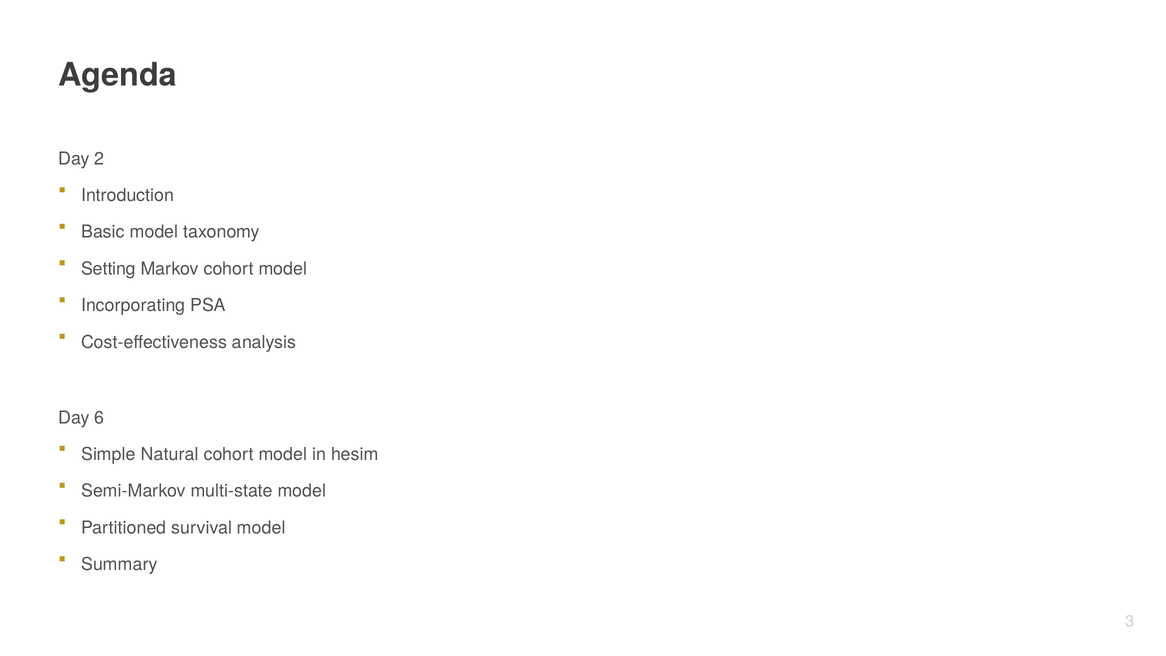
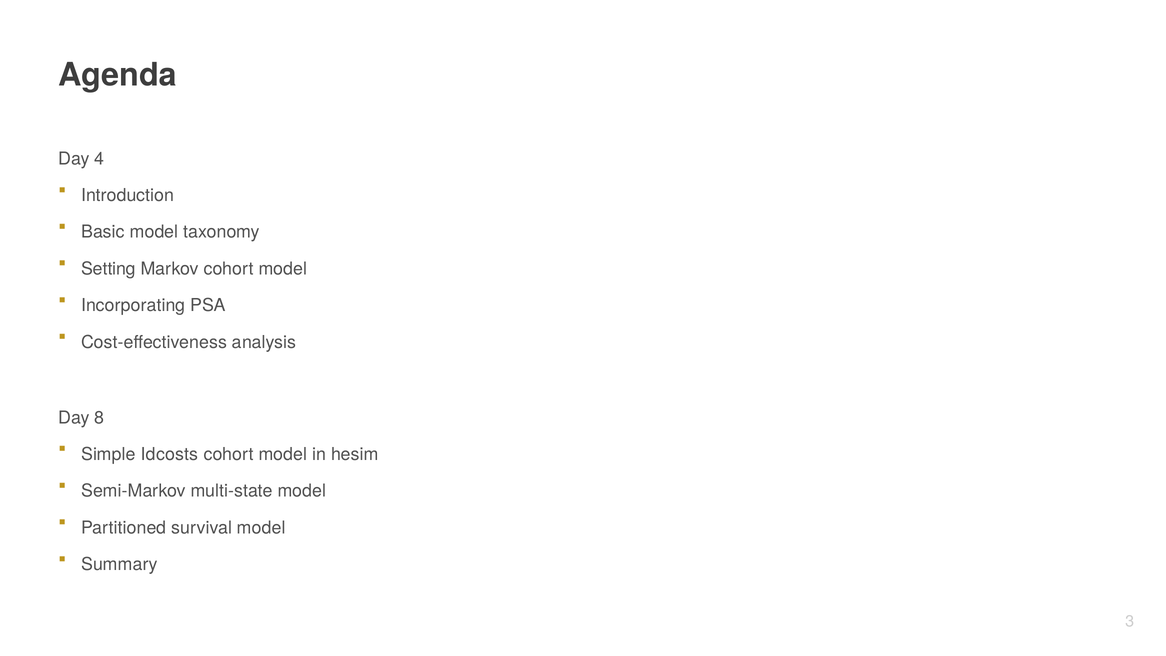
2: 2 -> 4
6: 6 -> 8
Natural: Natural -> Idcosts
